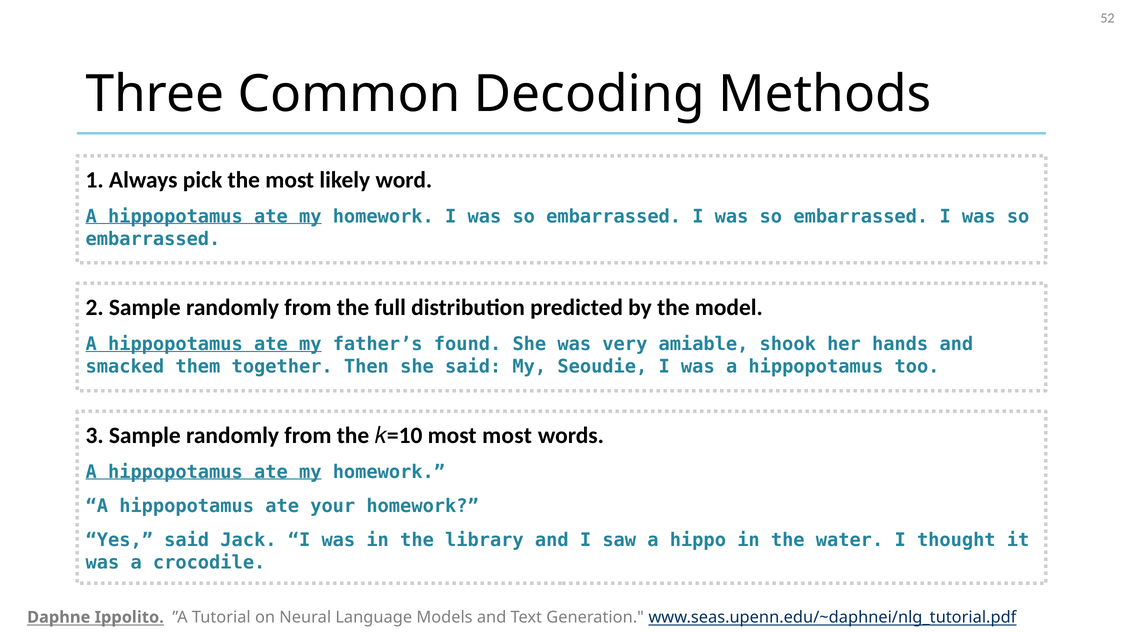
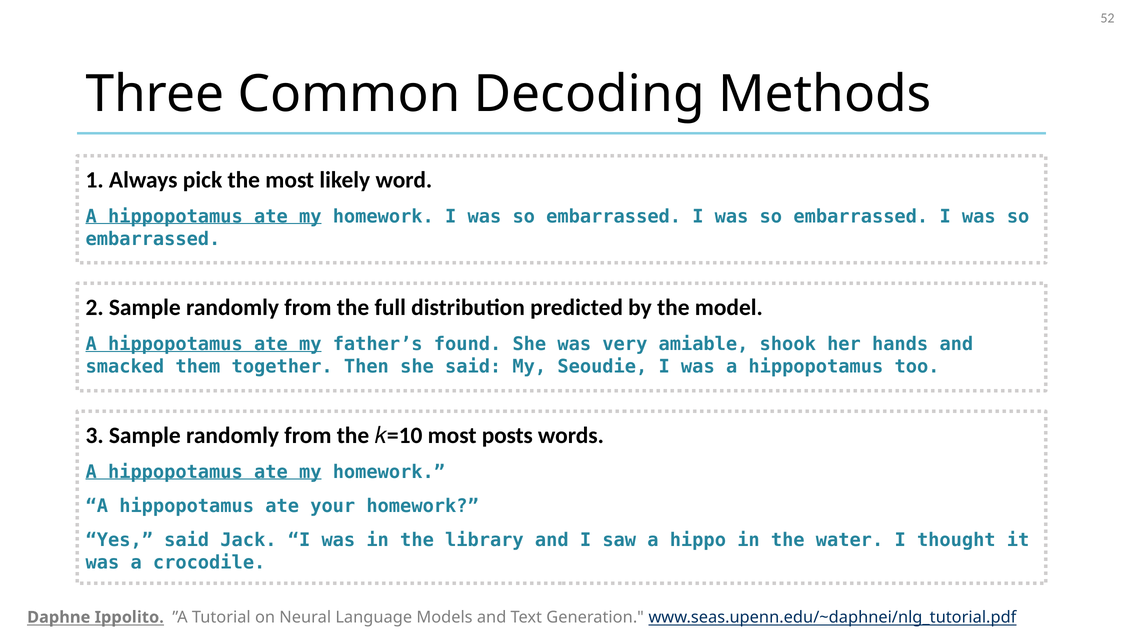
most most: most -> posts
